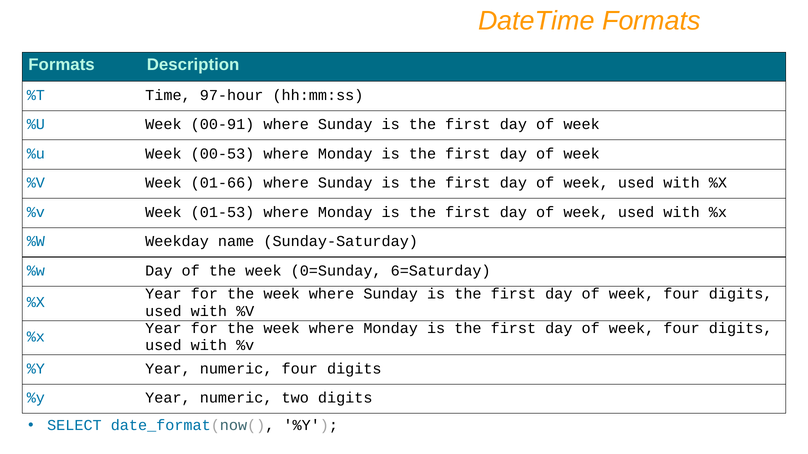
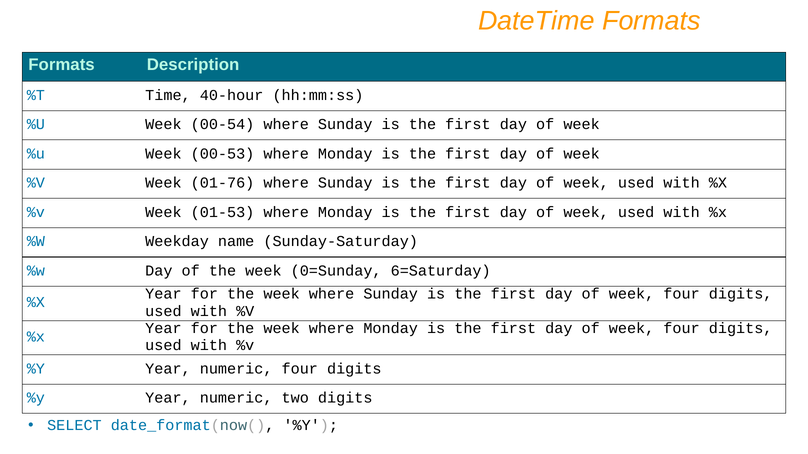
97-hour: 97-hour -> 40-hour
00-91: 00-91 -> 00-54
01-66: 01-66 -> 01-76
